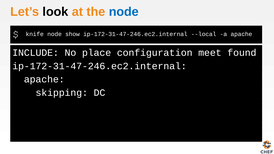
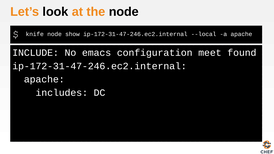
node at (124, 12) colour: blue -> black
place: place -> emacs
skipping: skipping -> includes
